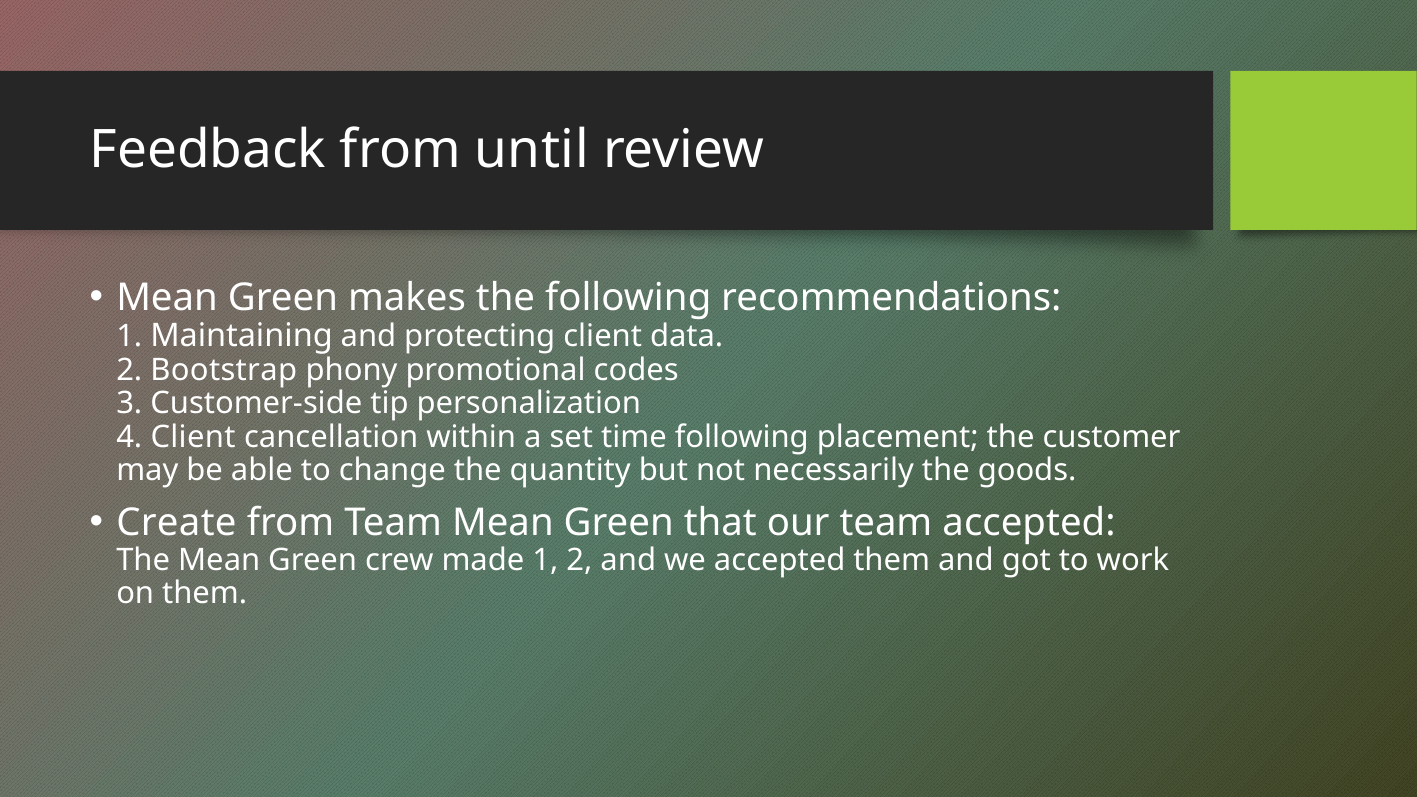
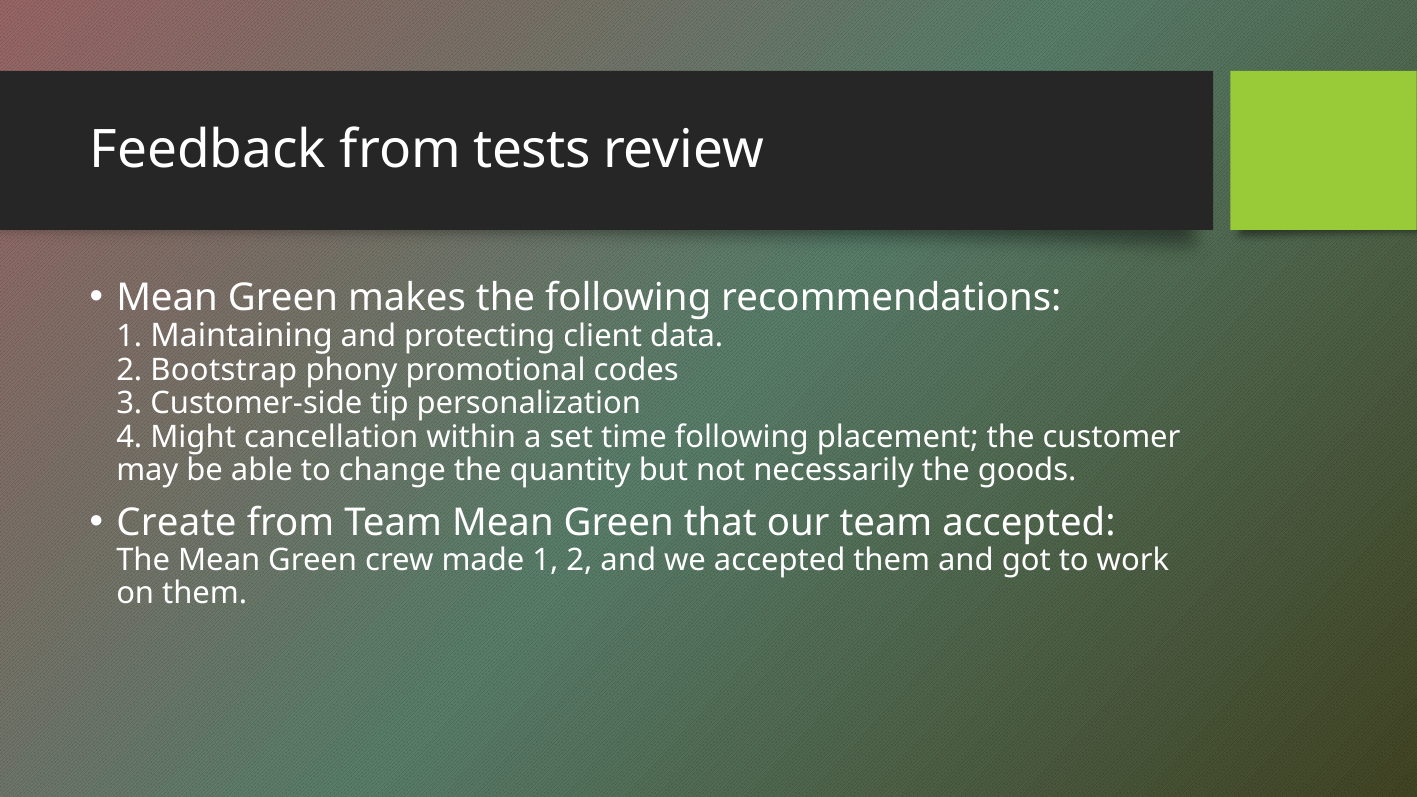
until: until -> tests
4 Client: Client -> Might
